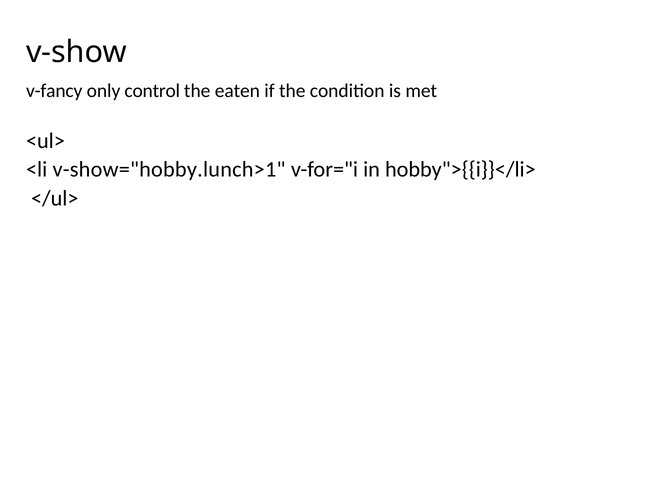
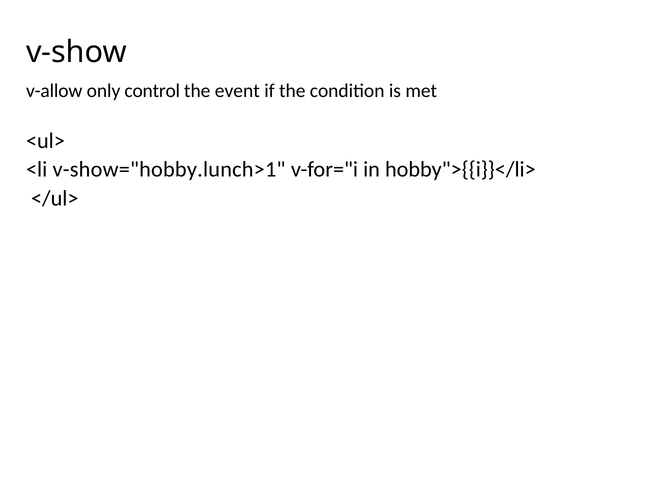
v-fancy: v-fancy -> v-allow
eaten: eaten -> event
